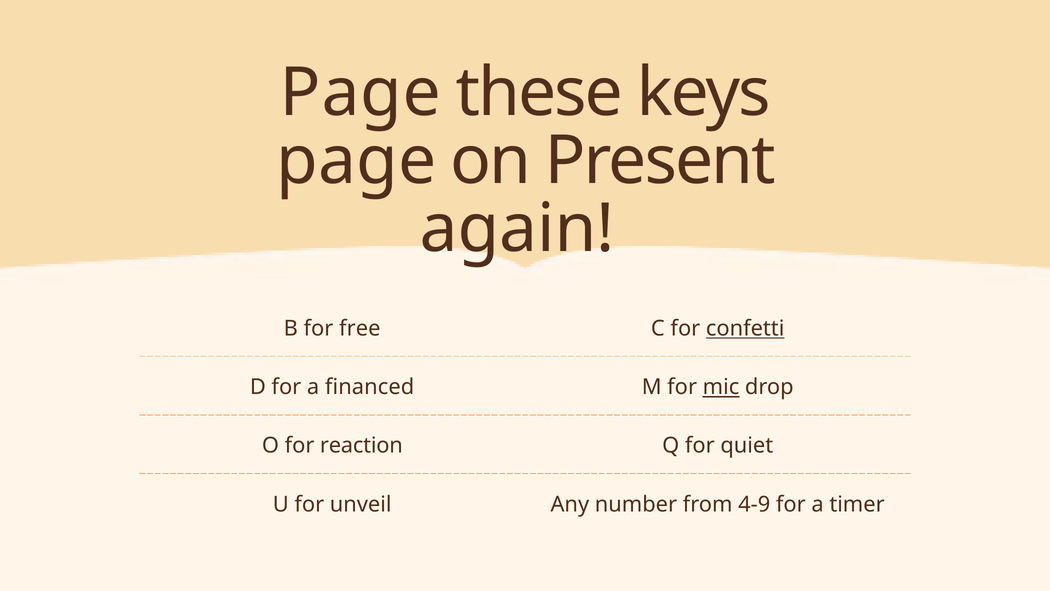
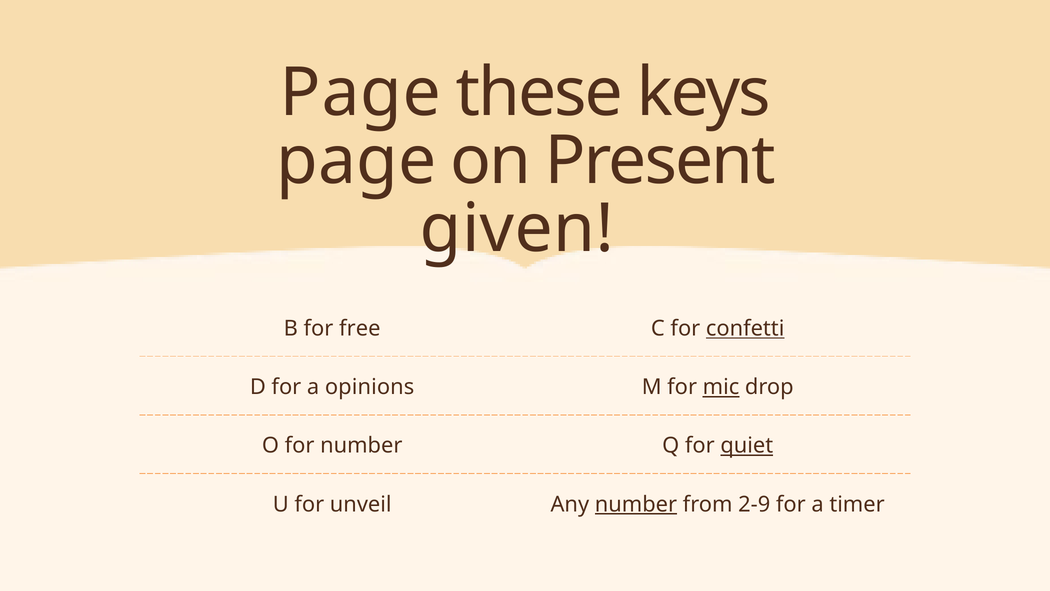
again: again -> given
financed: financed -> opinions
for reaction: reaction -> number
quiet underline: none -> present
number at (636, 504) underline: none -> present
4-9: 4-9 -> 2-9
